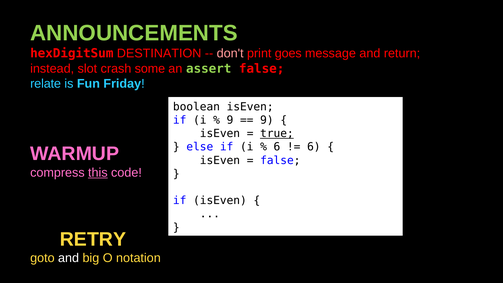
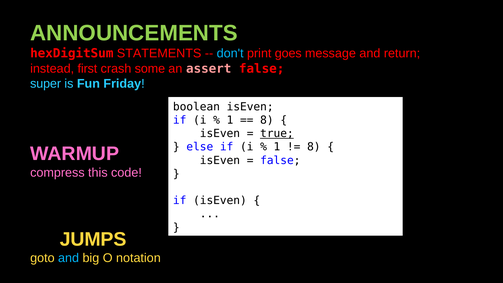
DESTINATION: DESTINATION -> STATEMENTS
don't colour: pink -> light blue
slot: slot -> first
assert colour: light green -> pink
relate: relate -> super
9 at (230, 120): 9 -> 1
9 at (267, 120): 9 -> 8
6 at (277, 147): 6 -> 1
6 at (314, 147): 6 -> 8
this underline: present -> none
RETRY: RETRY -> JUMPS
and at (69, 258) colour: white -> light blue
